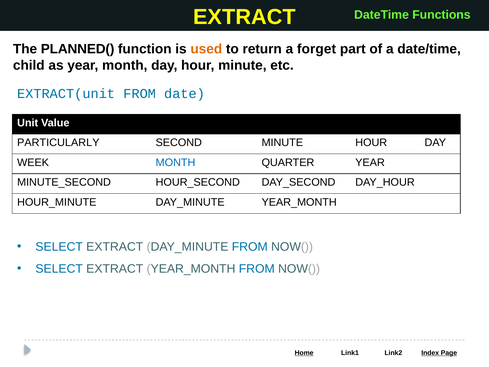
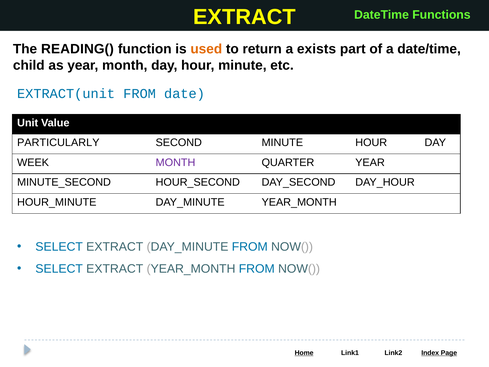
PLANNED(: PLANNED( -> READING(
forget: forget -> exists
MONTH at (176, 162) colour: blue -> purple
